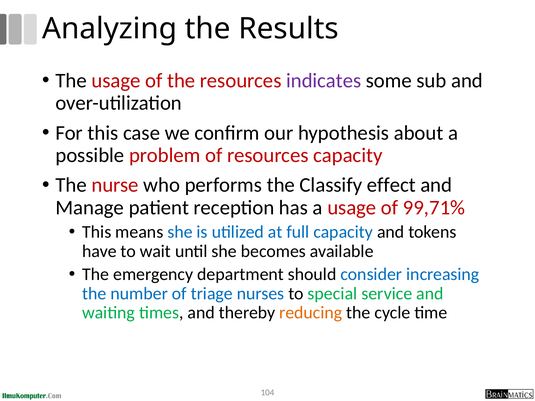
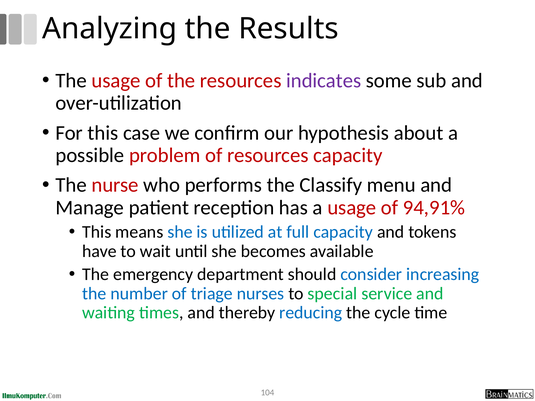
effect: effect -> menu
99,71%: 99,71% -> 94,91%
reducing colour: orange -> blue
